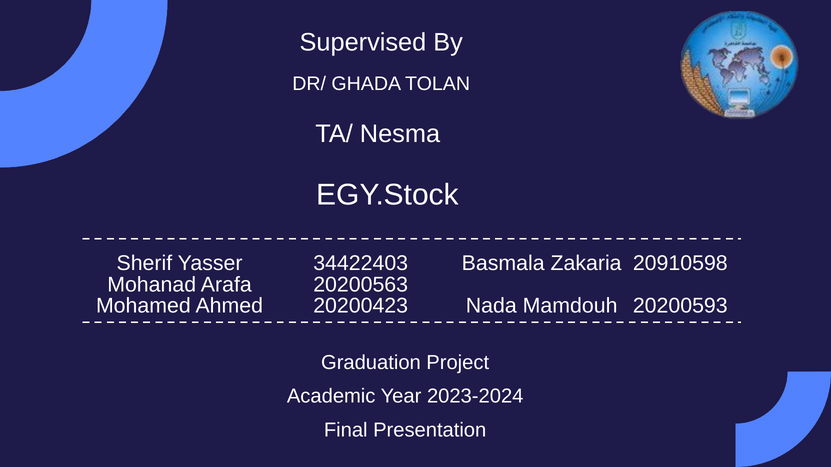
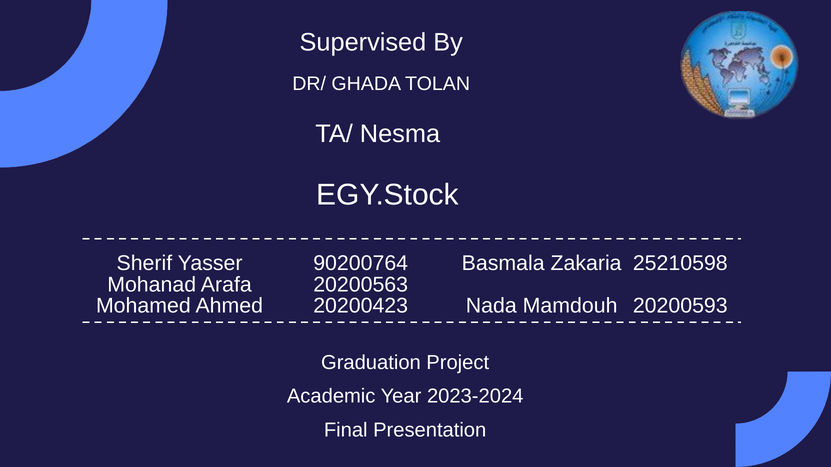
34422403: 34422403 -> 90200764
20910598: 20910598 -> 25210598
